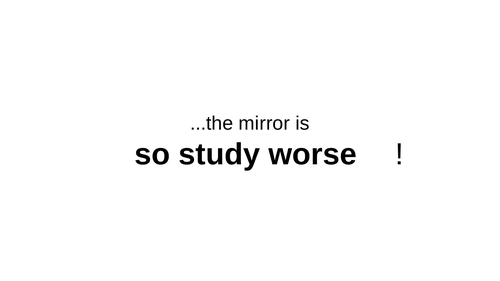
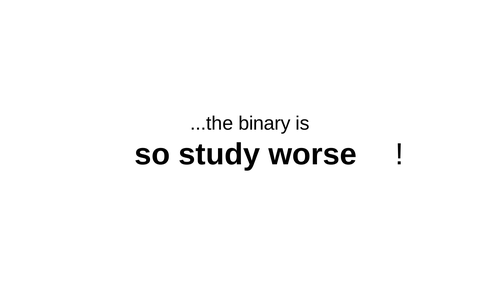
mirror: mirror -> binary
